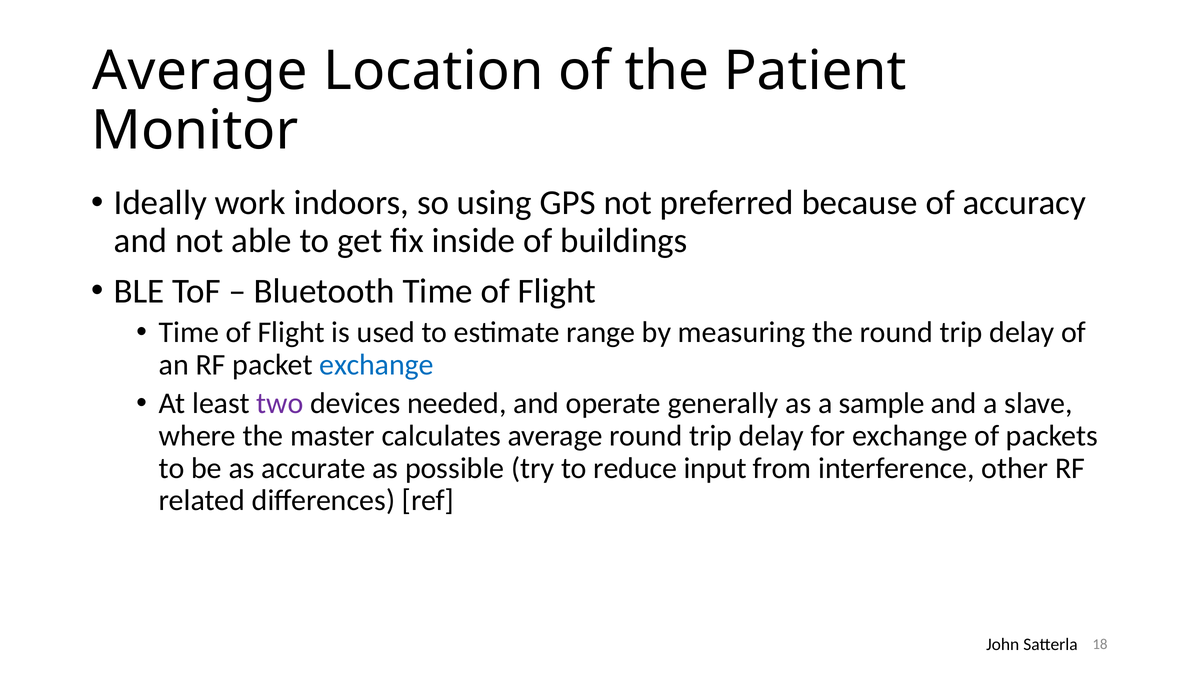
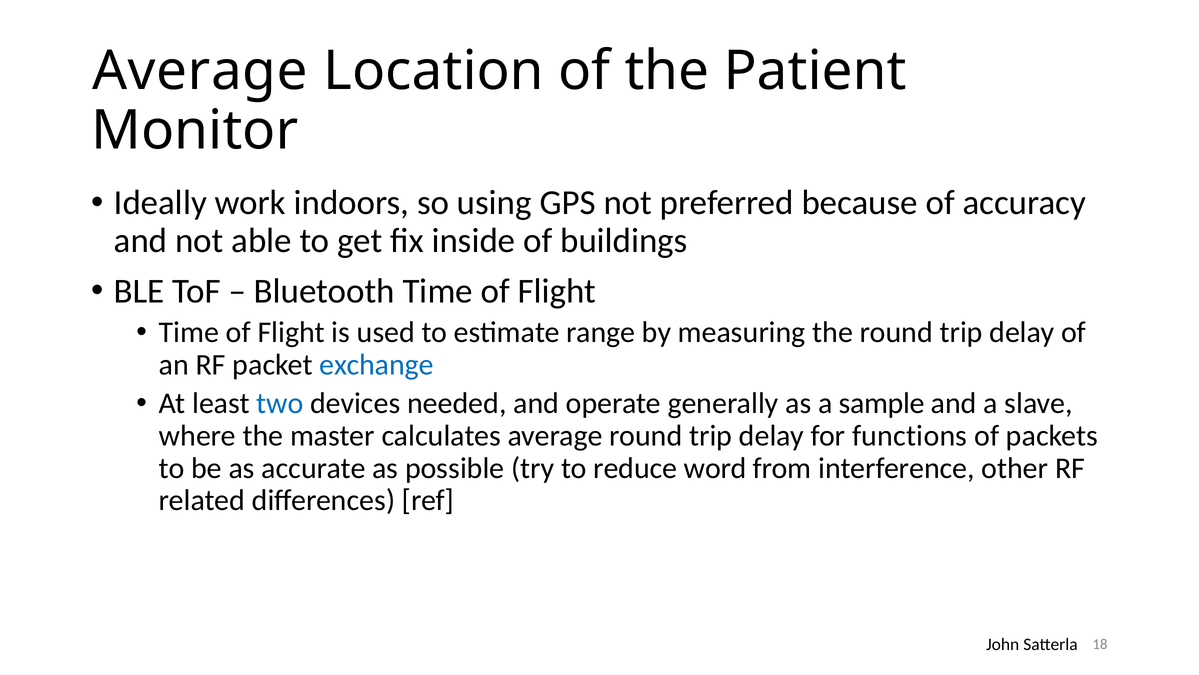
two colour: purple -> blue
for exchange: exchange -> functions
input: input -> word
